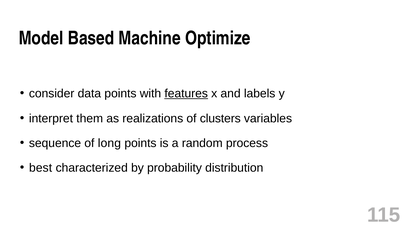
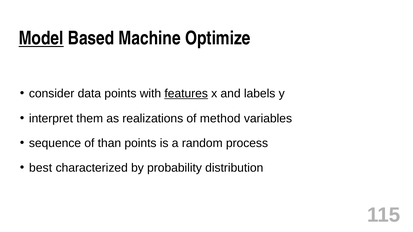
Model underline: none -> present
clusters: clusters -> method
long: long -> than
